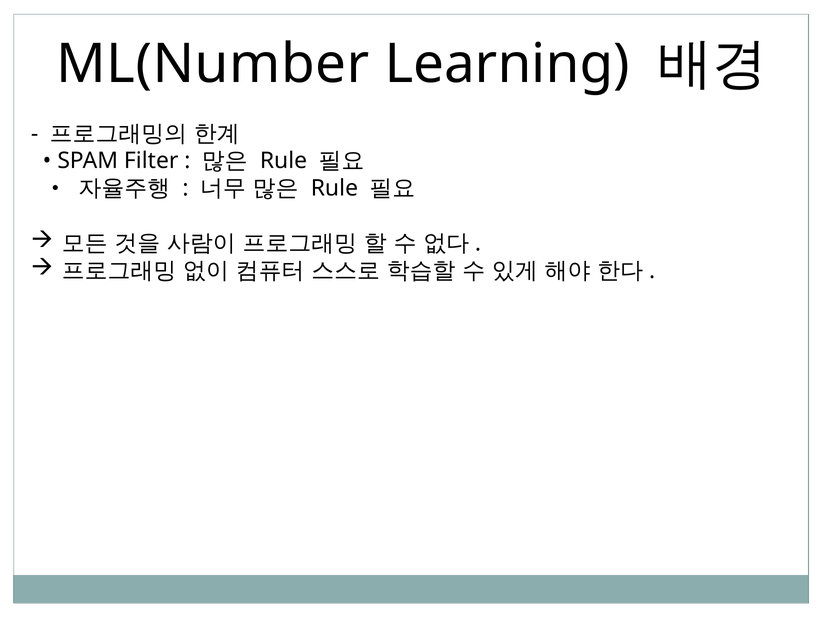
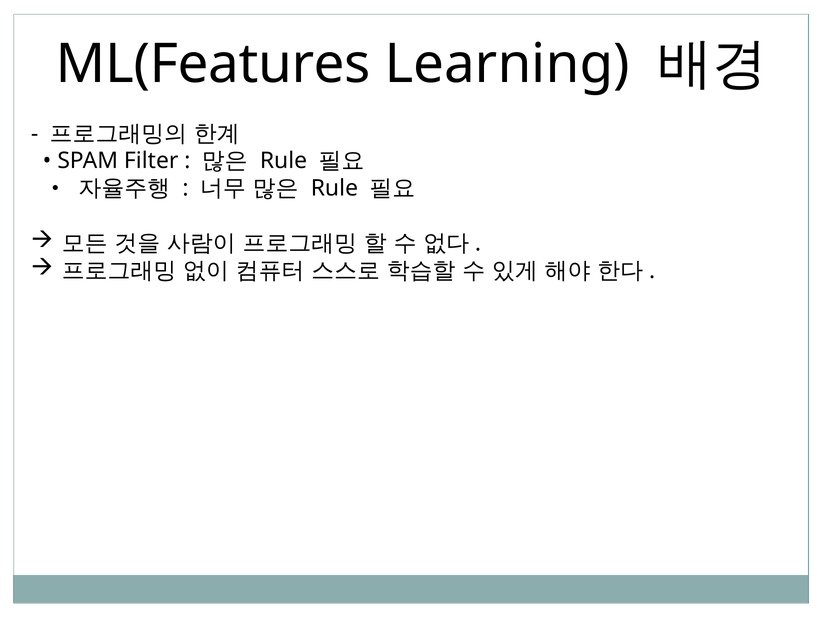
ML(Number: ML(Number -> ML(Features
